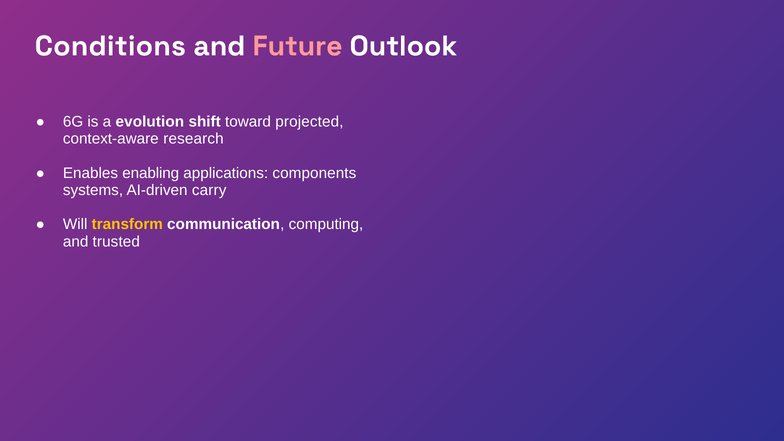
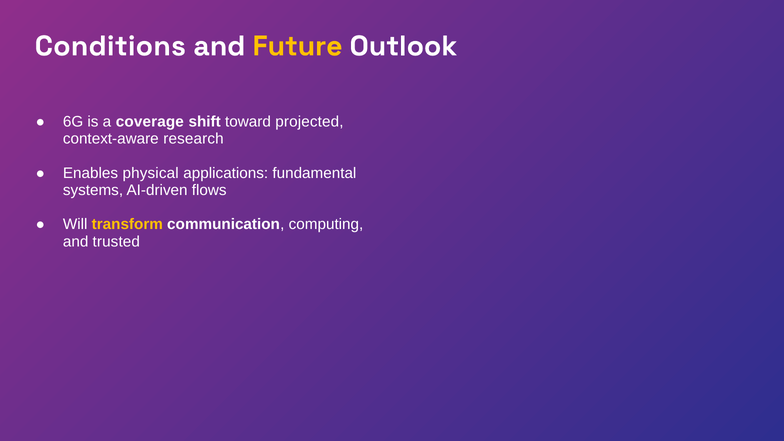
Future colour: pink -> yellow
evolution: evolution -> coverage
enabling: enabling -> physical
components: components -> fundamental
carry: carry -> flows
